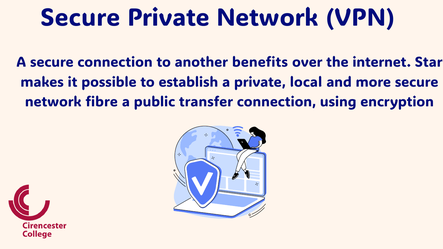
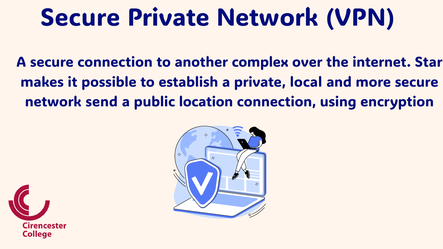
benefits: benefits -> complex
fibre: fibre -> send
transfer: transfer -> location
